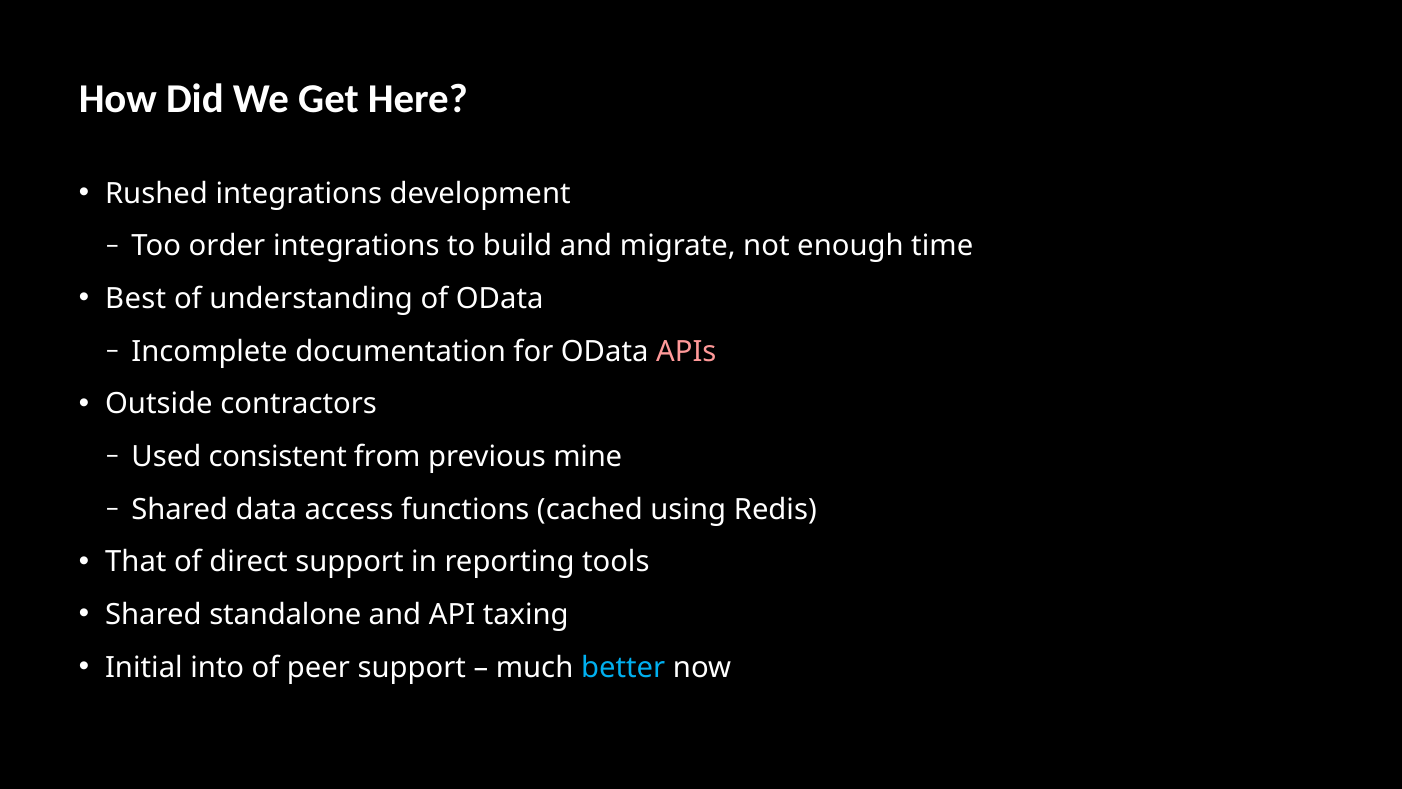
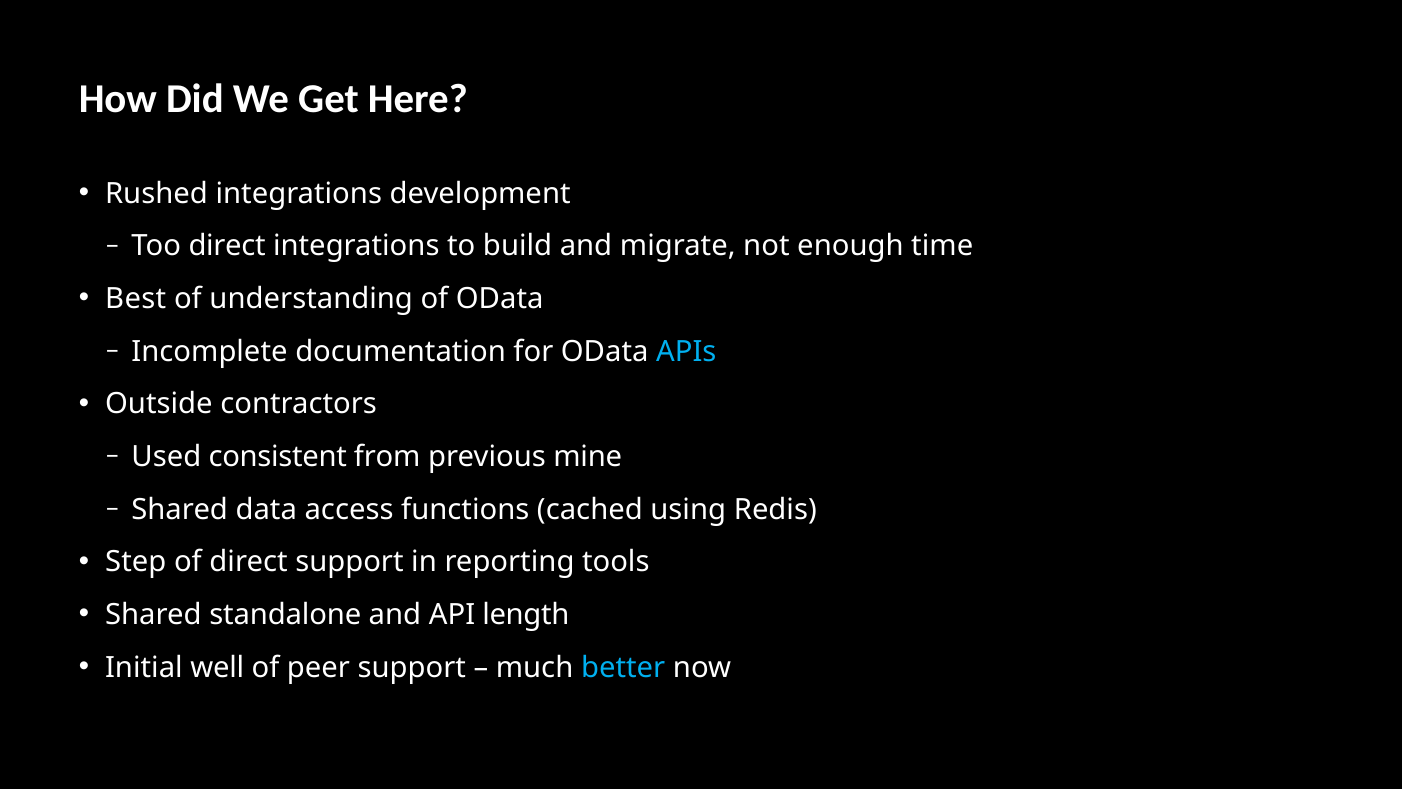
Too order: order -> direct
APIs colour: pink -> light blue
That: That -> Step
taxing: taxing -> length
into: into -> well
